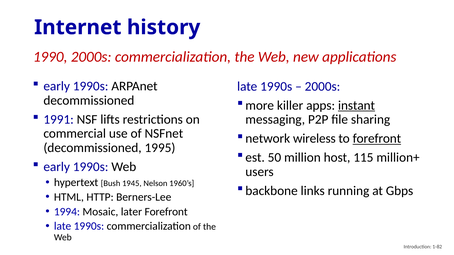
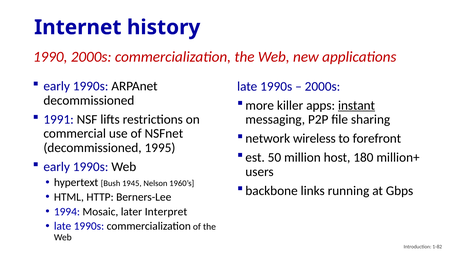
forefront at (377, 139) underline: present -> none
115: 115 -> 180
later Forefront: Forefront -> Interpret
